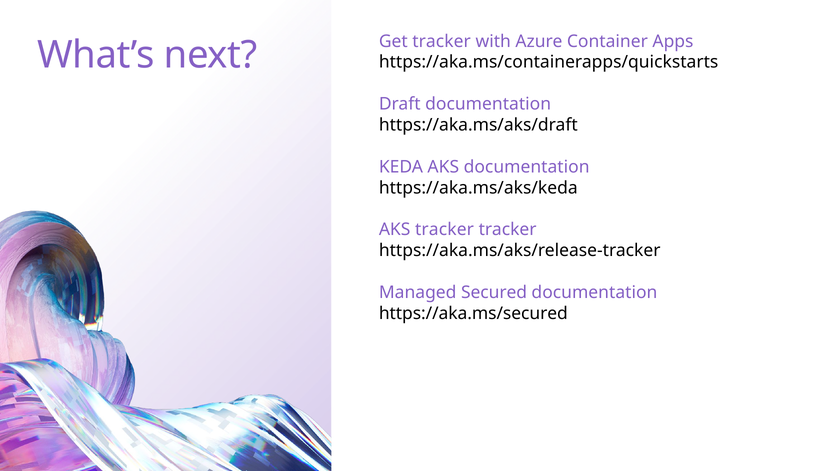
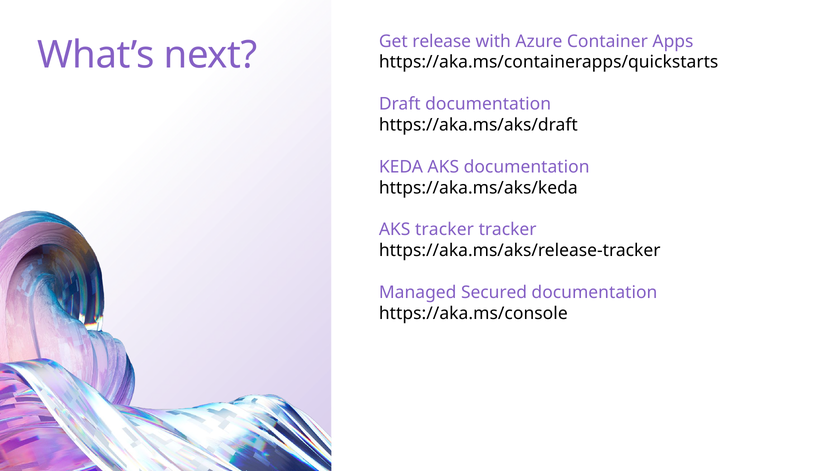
Get tracker: tracker -> release
https://aka.ms/secured: https://aka.ms/secured -> https://aka.ms/console
